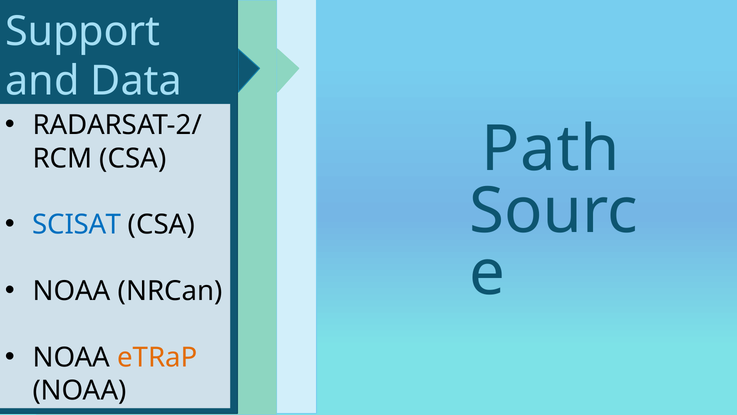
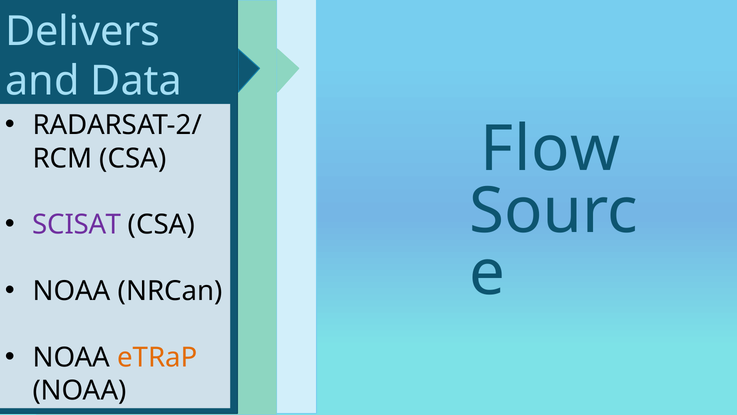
Support: Support -> Delivers
Path: Path -> Flow
SCISAT colour: blue -> purple
